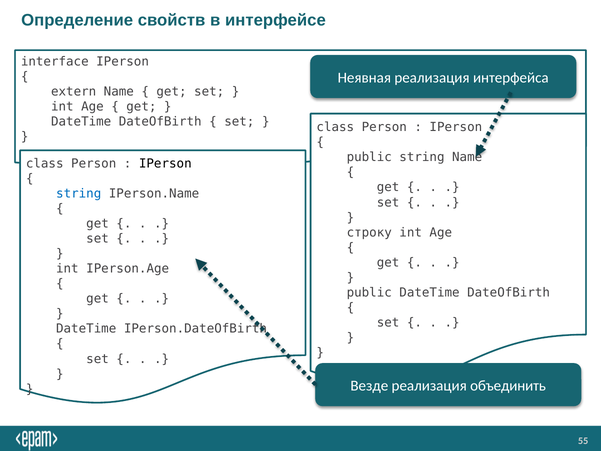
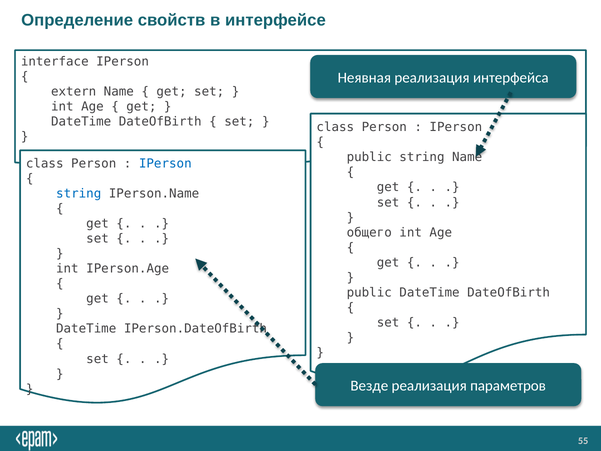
IPerson at (165, 163) colour: black -> blue
строку: строку -> общего
объединить: объединить -> параметров
